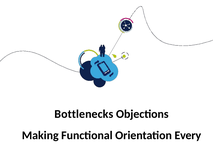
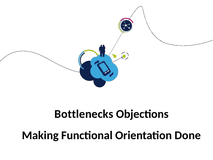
Every: Every -> Done
